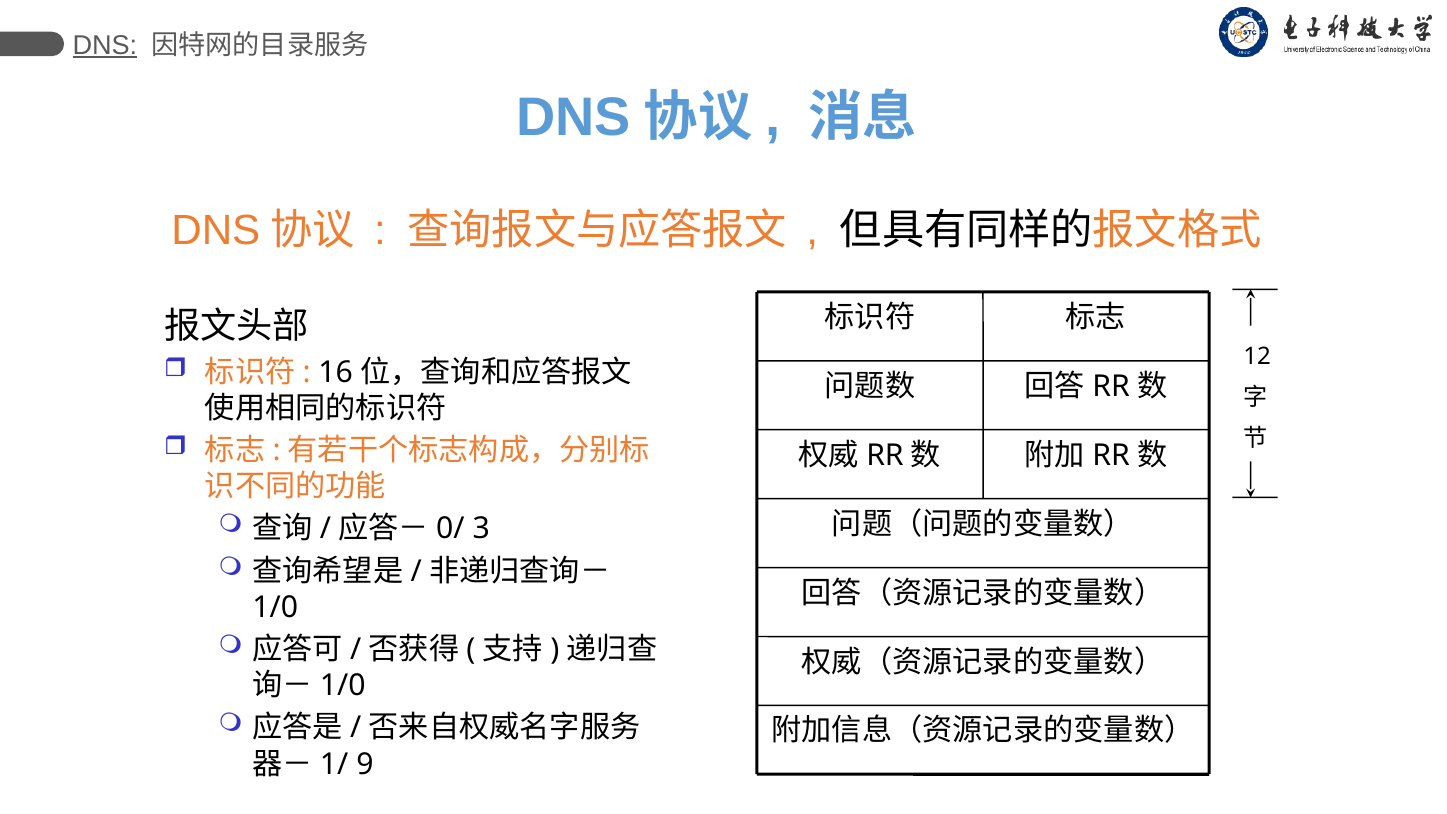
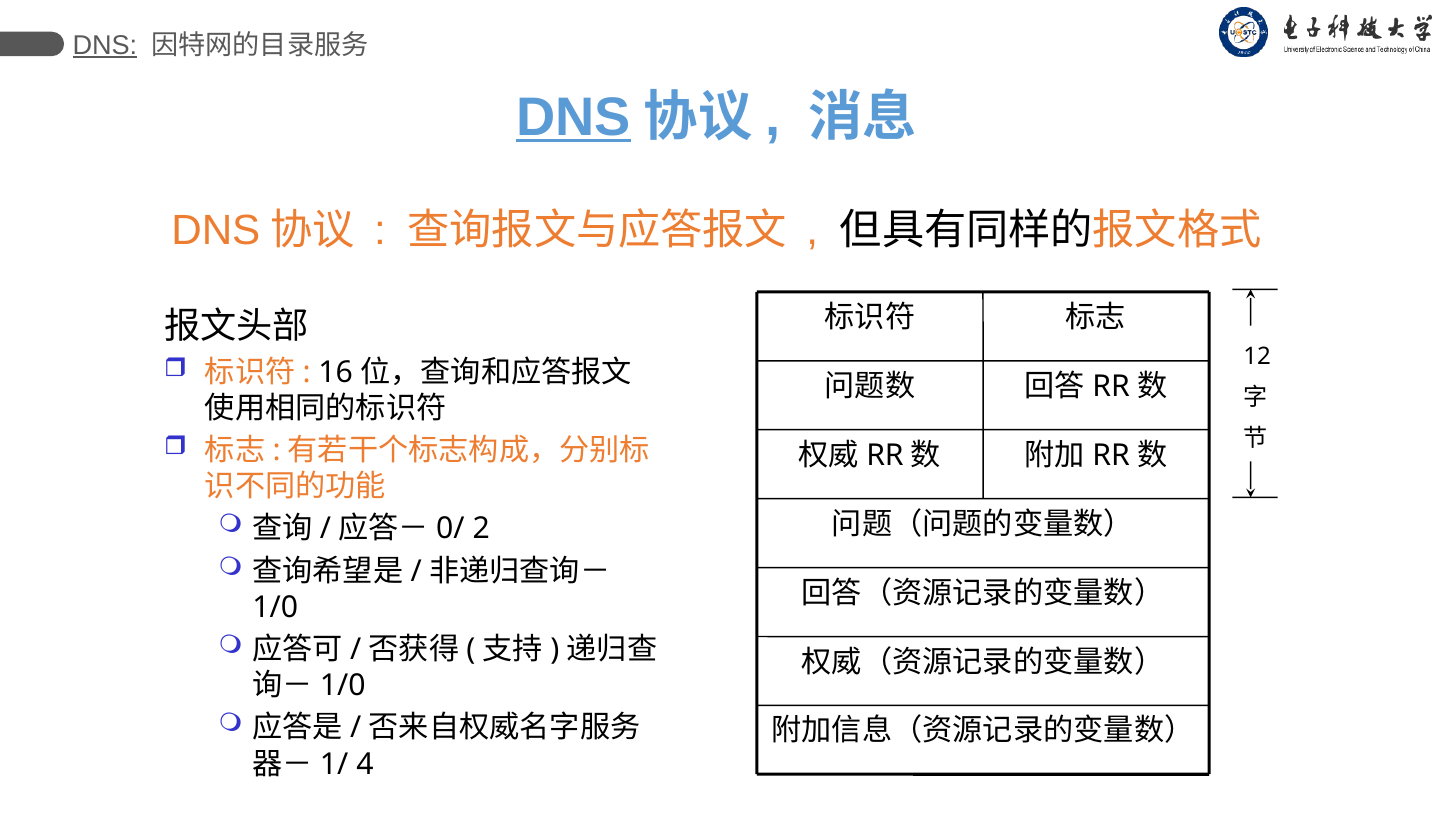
DNS at (574, 117) underline: none -> present
3: 3 -> 2
9: 9 -> 4
